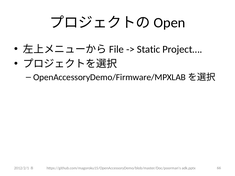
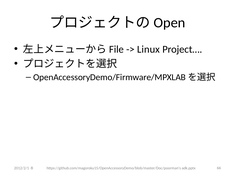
Static: Static -> Linux
